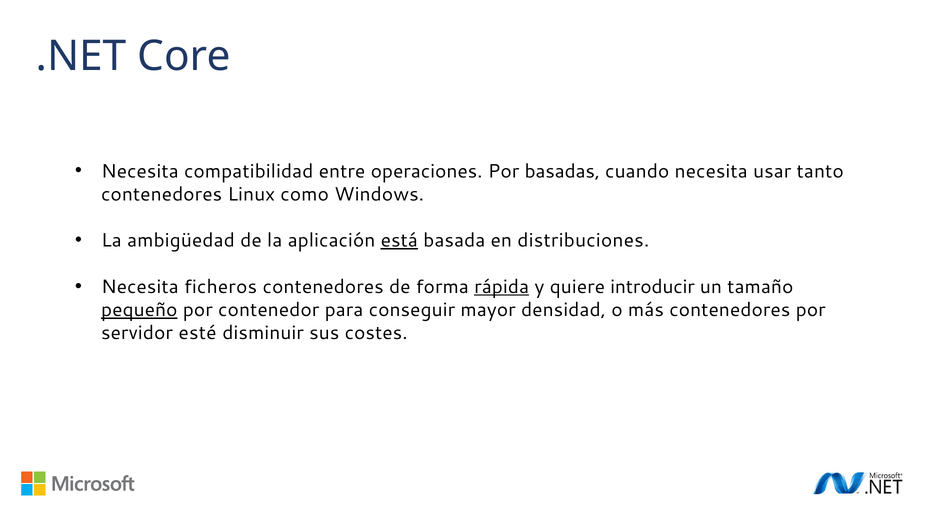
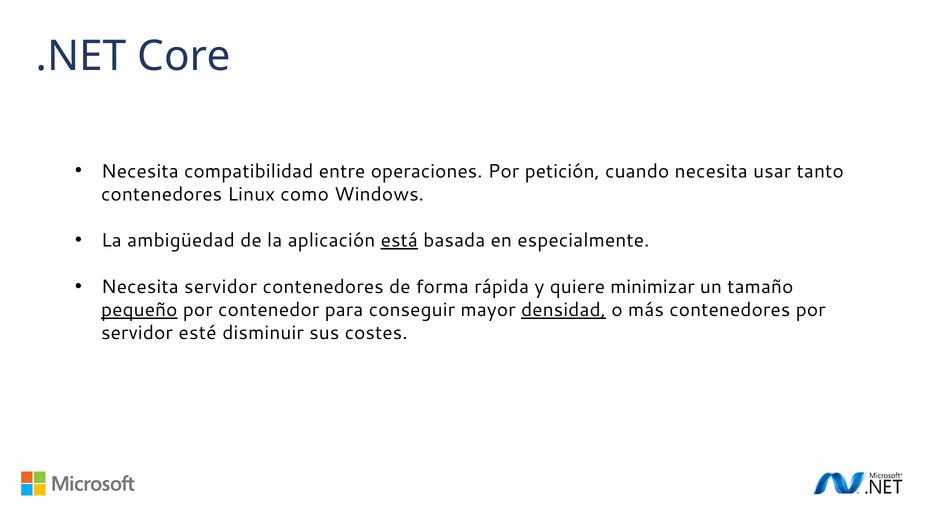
basadas: basadas -> petición
distribuciones: distribuciones -> especialmente
Necesita ficheros: ficheros -> servidor
rápida underline: present -> none
introducir: introducir -> minimizar
densidad underline: none -> present
